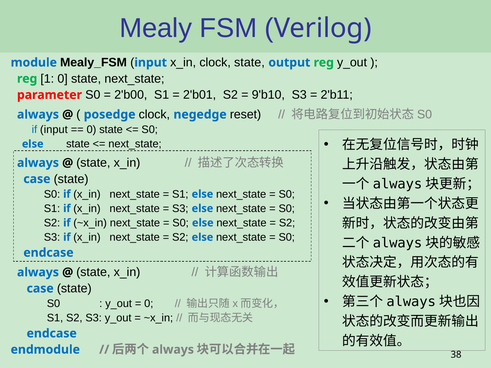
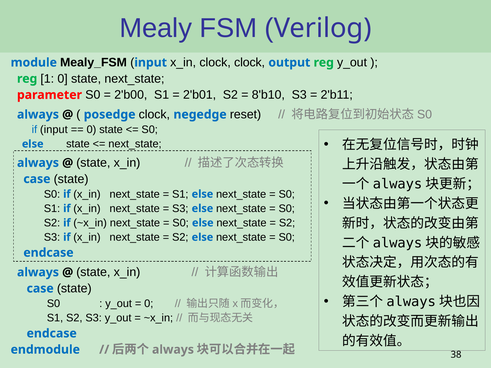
clock state: state -> clock
9'b10: 9'b10 -> 8'b10
